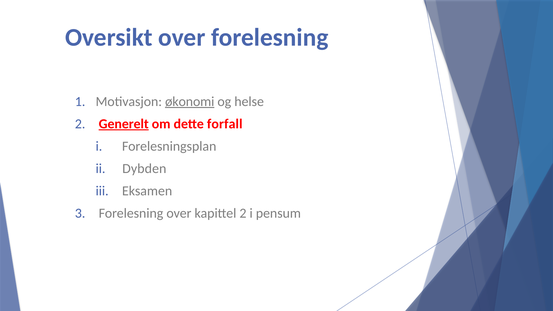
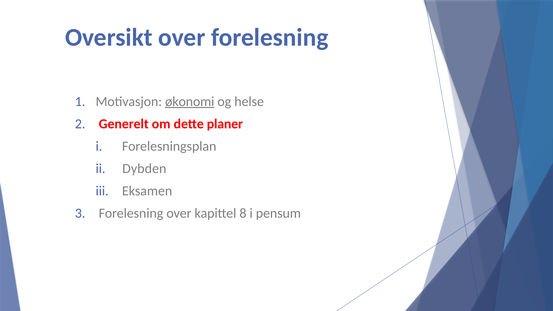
Generelt underline: present -> none
forfall: forfall -> planer
kapittel 2: 2 -> 8
